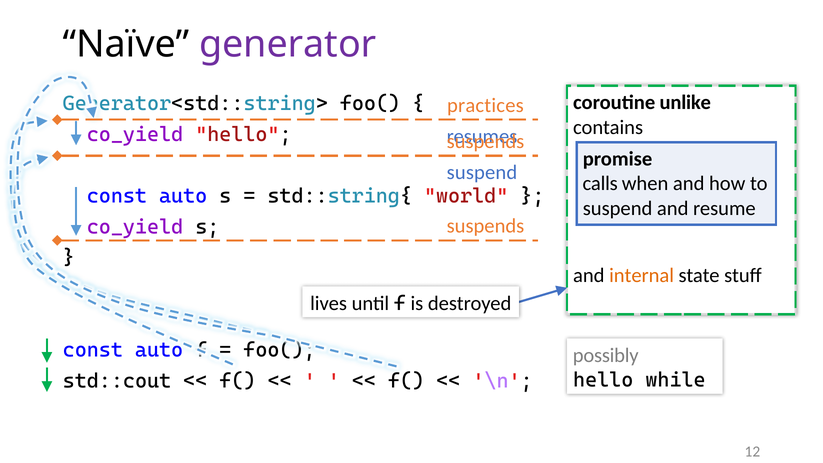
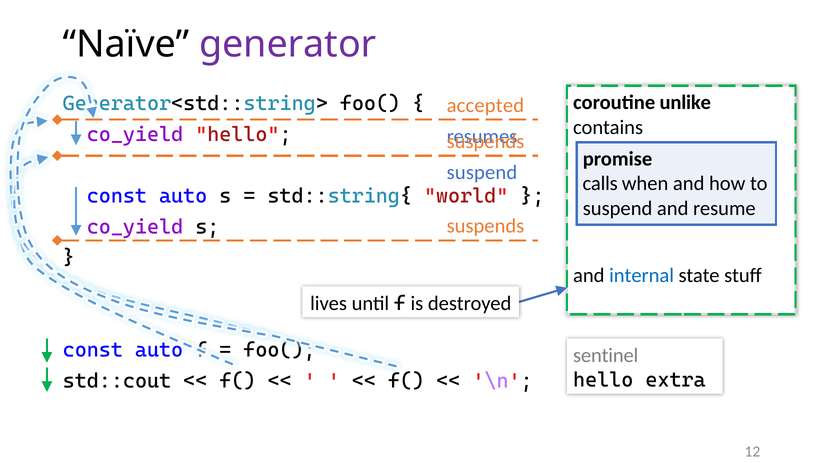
practices: practices -> accepted
internal colour: orange -> blue
possibly: possibly -> sentinel
while: while -> extra
